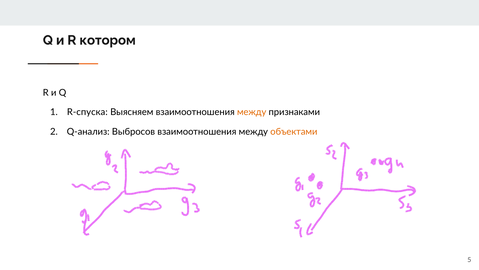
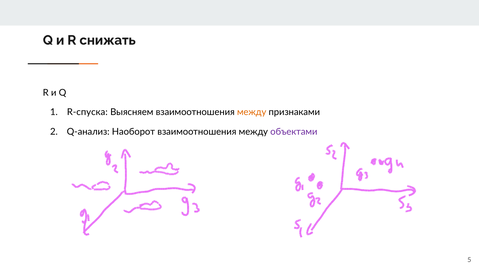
котором: котором -> снижать
Выбросов: Выбросов -> Наоборот
объектами colour: orange -> purple
